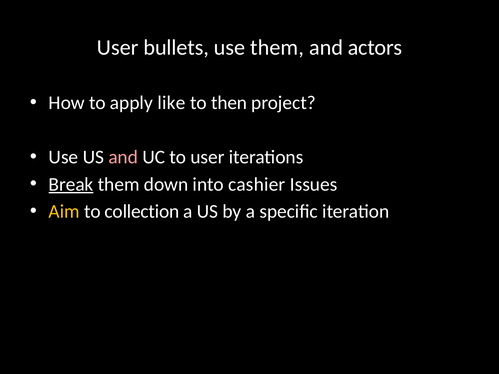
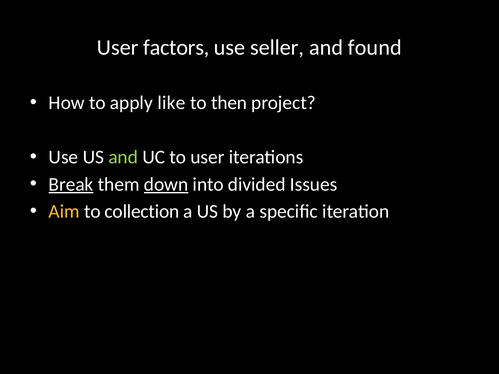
bullets: bullets -> factors
use them: them -> seller
actors: actors -> found
and at (123, 157) colour: pink -> light green
down underline: none -> present
cashier: cashier -> divided
